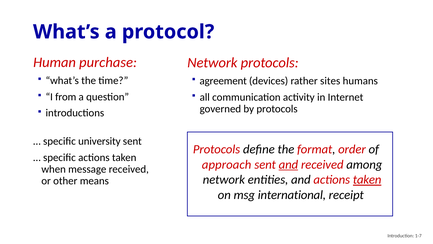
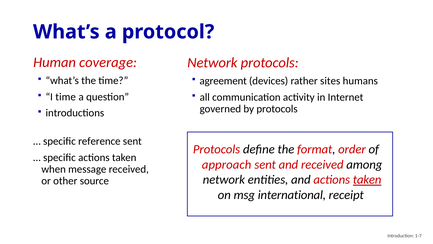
purchase: purchase -> coverage
I from: from -> time
university: university -> reference
and at (288, 164) underline: present -> none
means: means -> source
